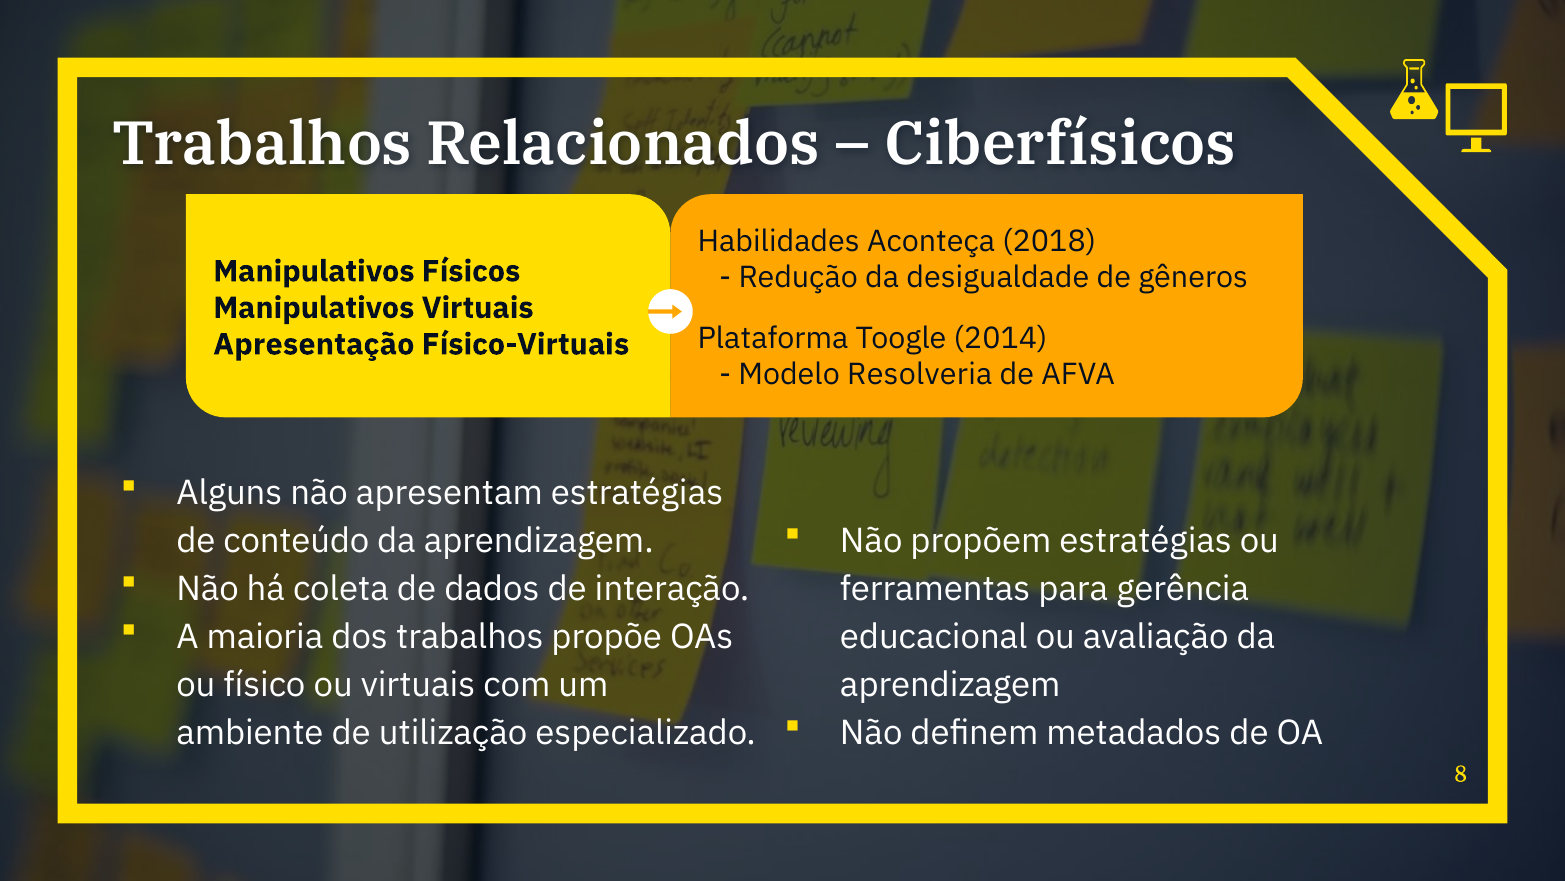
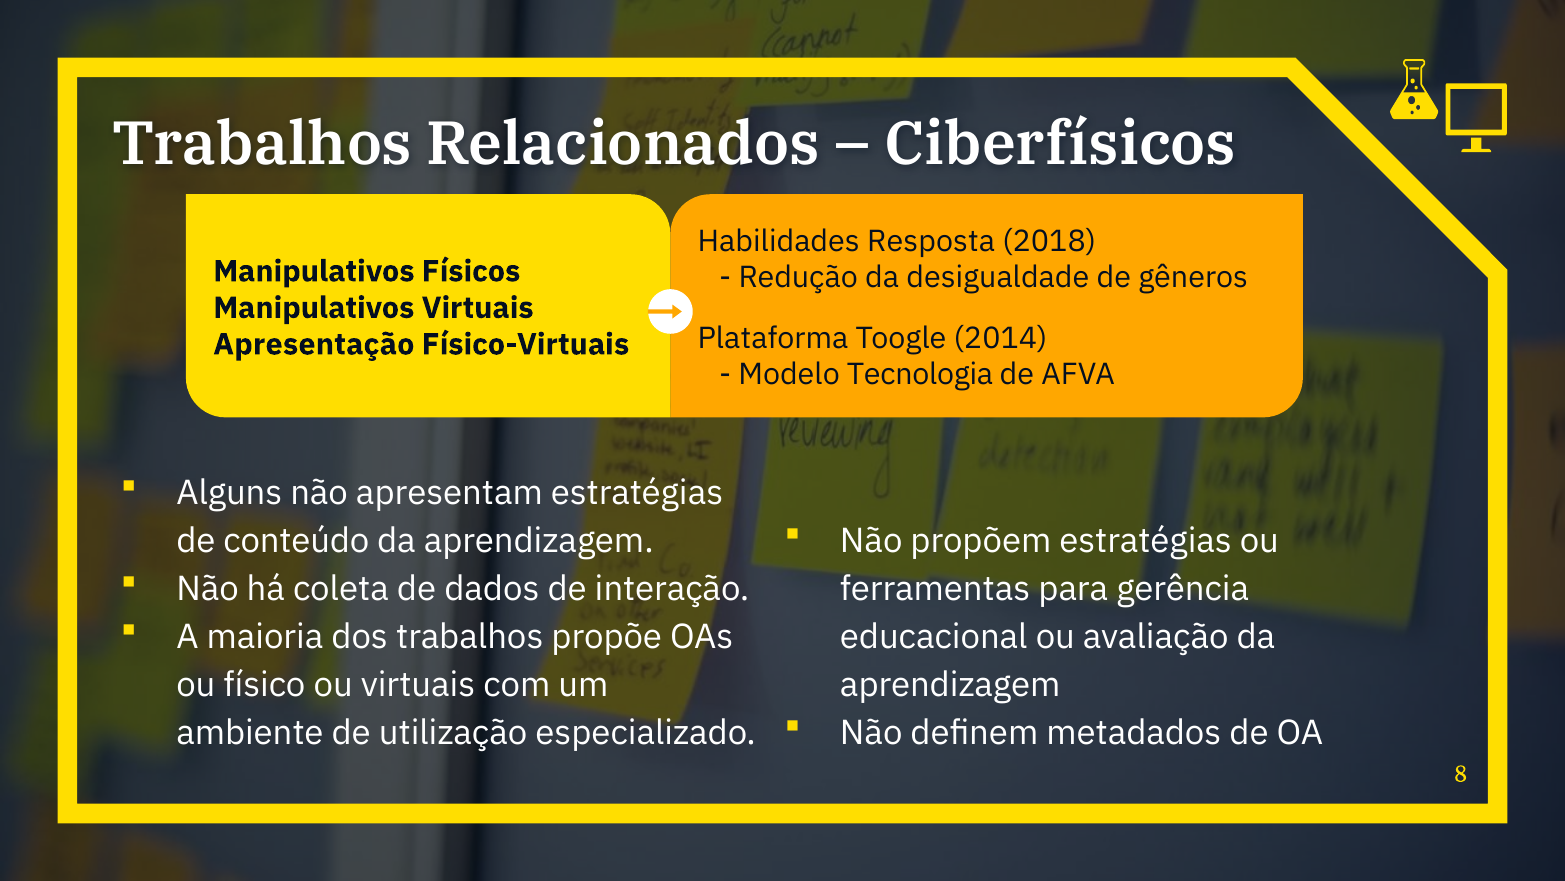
Aconteça: Aconteça -> Resposta
Resolveria: Resolveria -> Tecnologia
